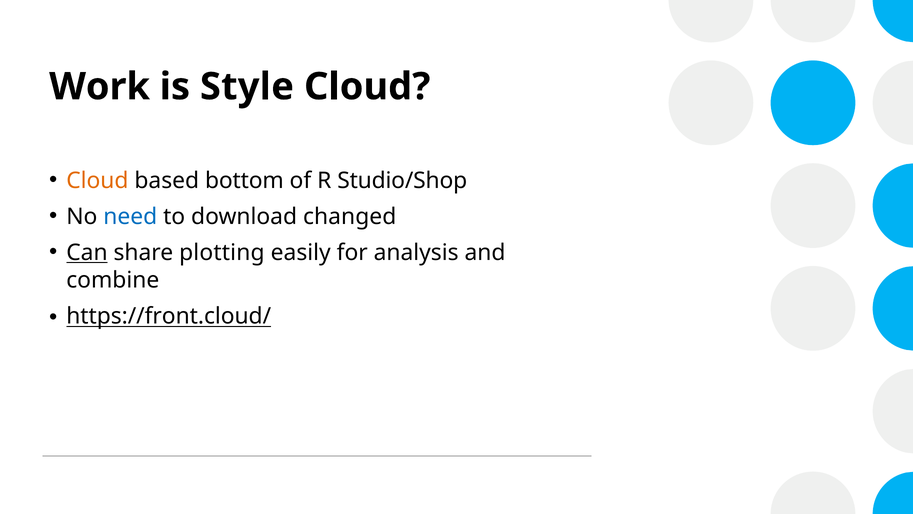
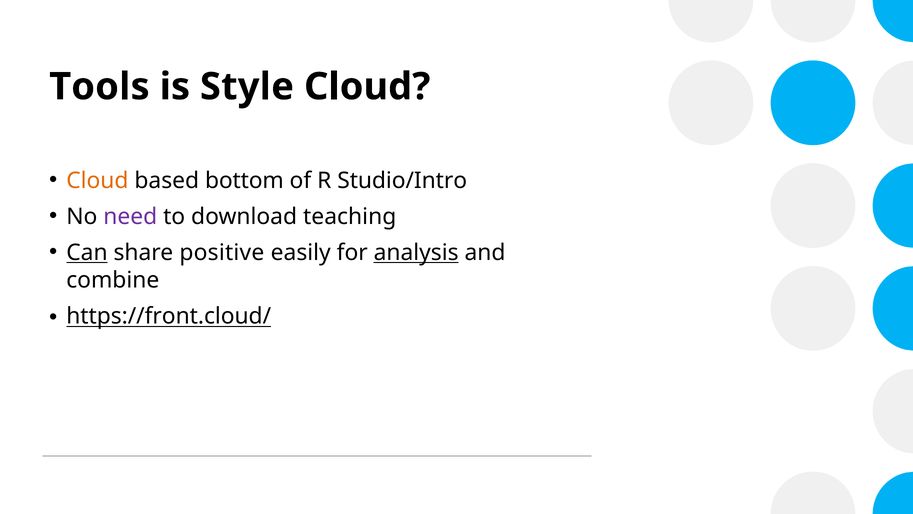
Work: Work -> Tools
Studio/Shop: Studio/Shop -> Studio/Intro
need colour: blue -> purple
changed: changed -> teaching
plotting: plotting -> positive
analysis underline: none -> present
